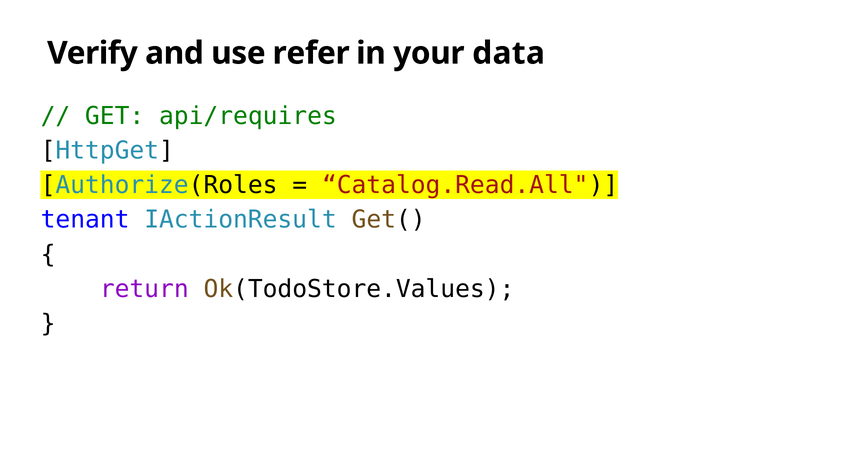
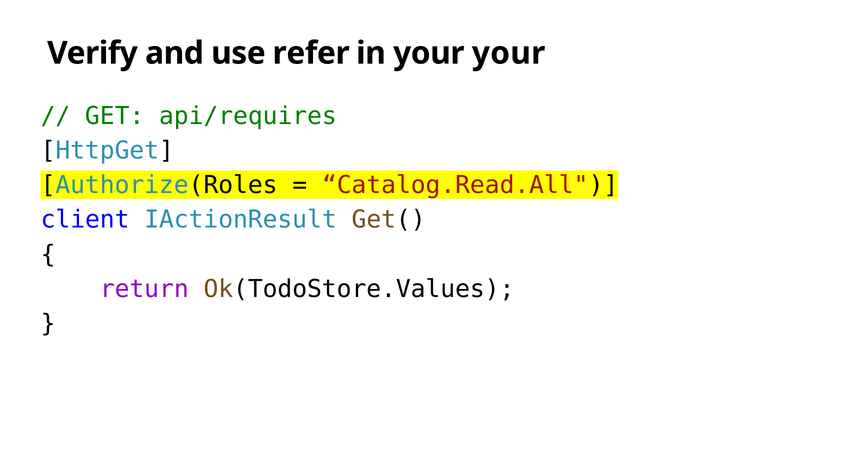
your data: data -> your
tenant: tenant -> client
